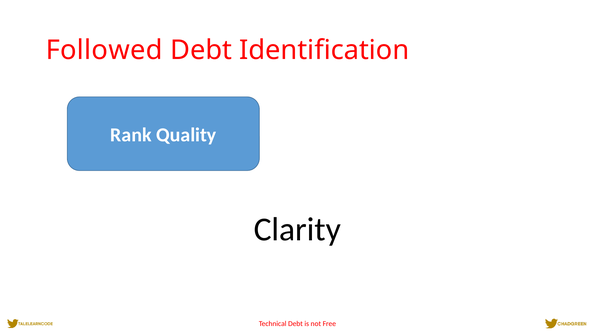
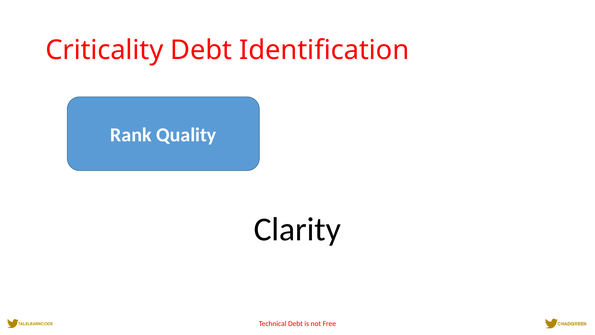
Followed: Followed -> Criticality
